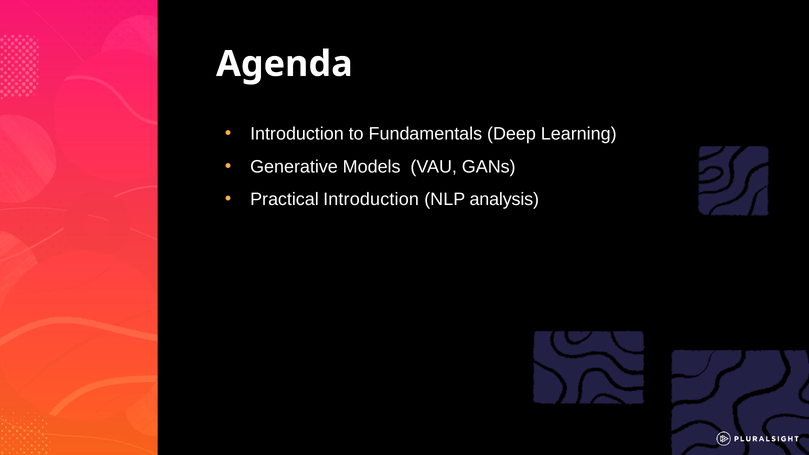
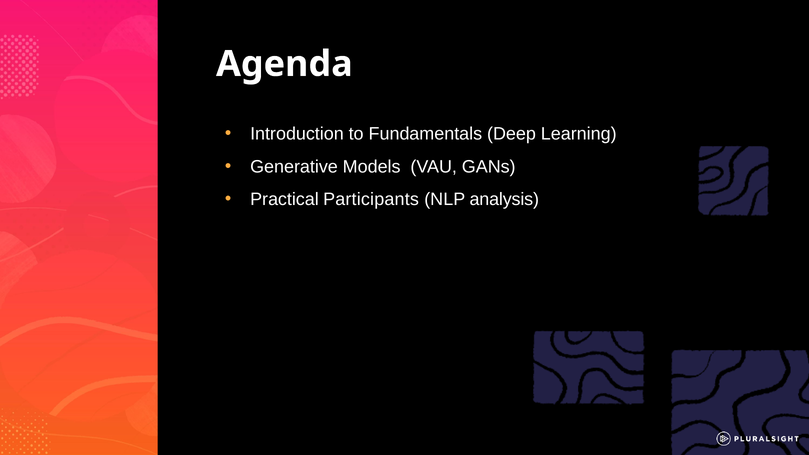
Practical Introduction: Introduction -> Participants
